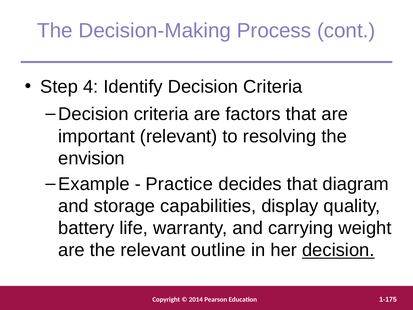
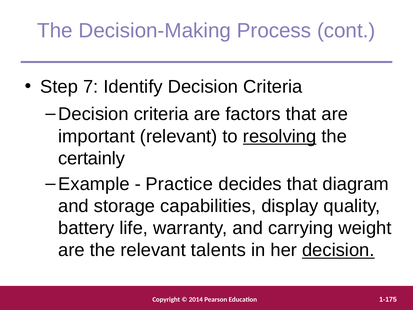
4: 4 -> 7
resolving underline: none -> present
envision: envision -> certainly
outline: outline -> talents
